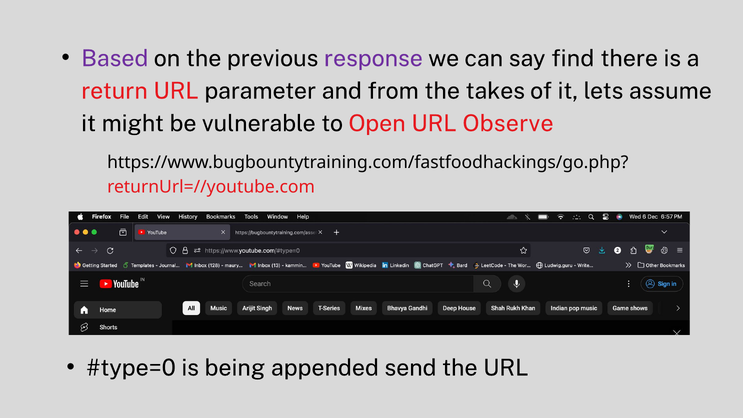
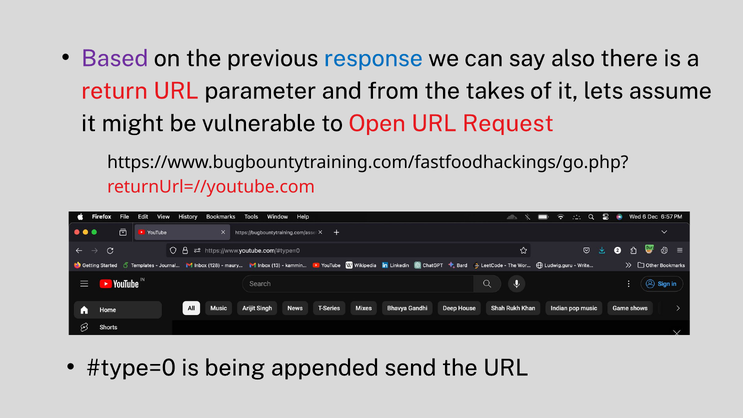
response colour: purple -> blue
find: find -> also
Observe: Observe -> Request
